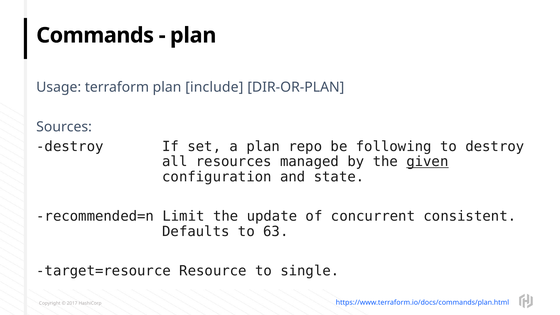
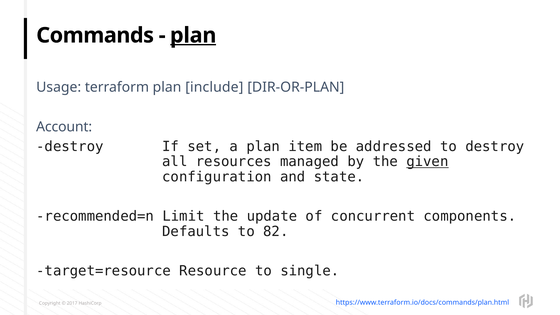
plan at (193, 35) underline: none -> present
Sources: Sources -> Account
repo: repo -> item
following: following -> addressed
consistent: consistent -> components
63: 63 -> 82
